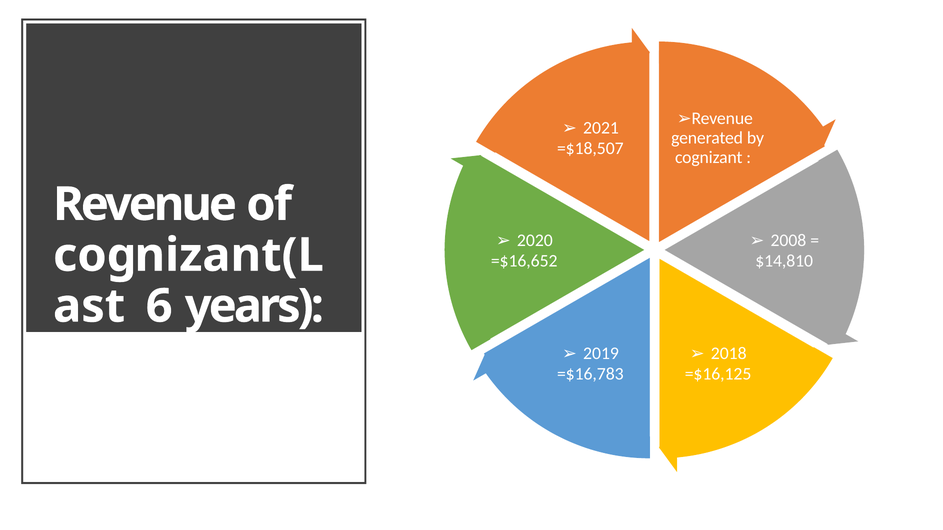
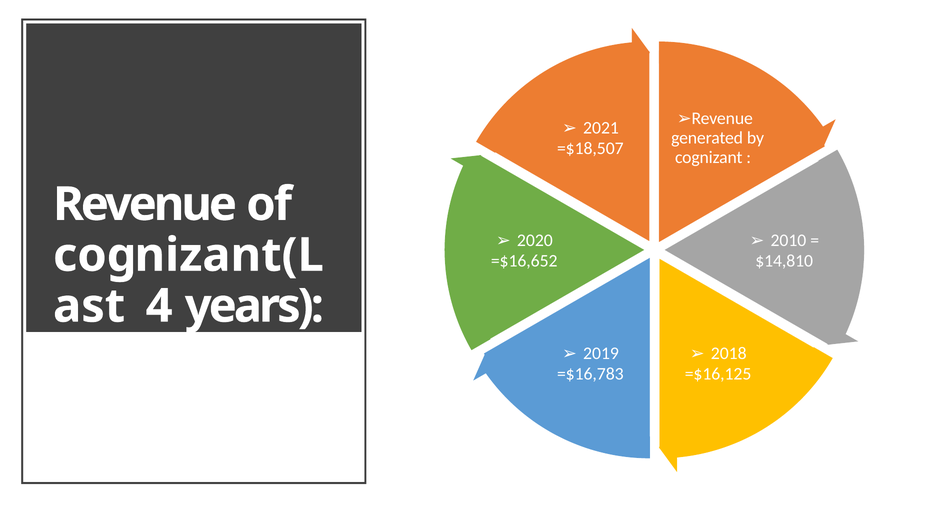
2008: 2008 -> 2010
6: 6 -> 4
